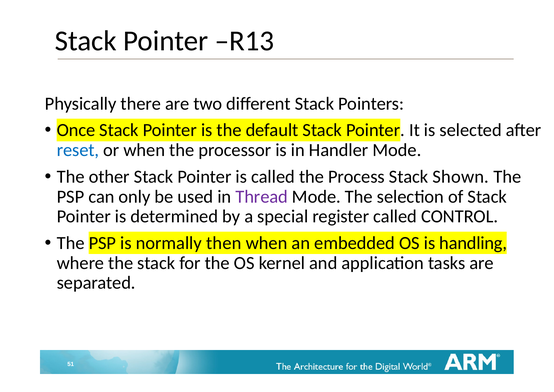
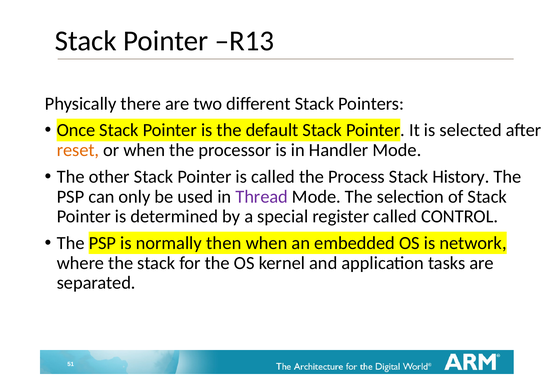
reset colour: blue -> orange
Shown: Shown -> History
handling: handling -> network
